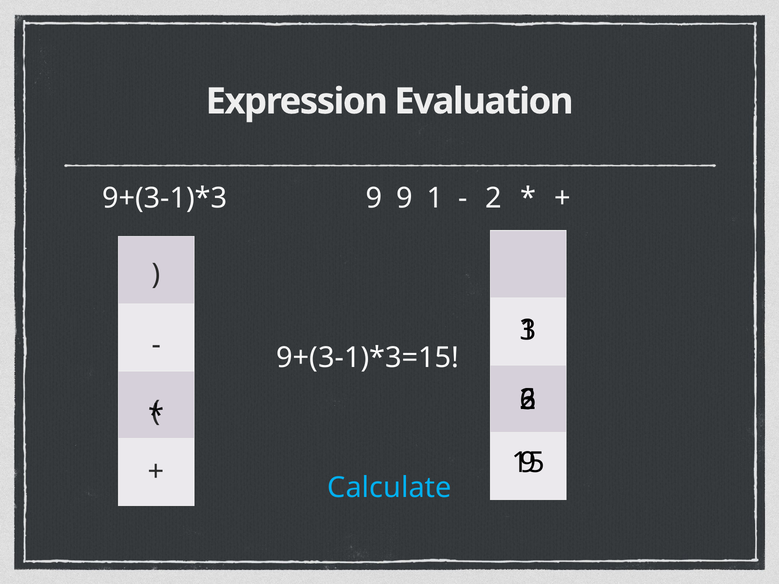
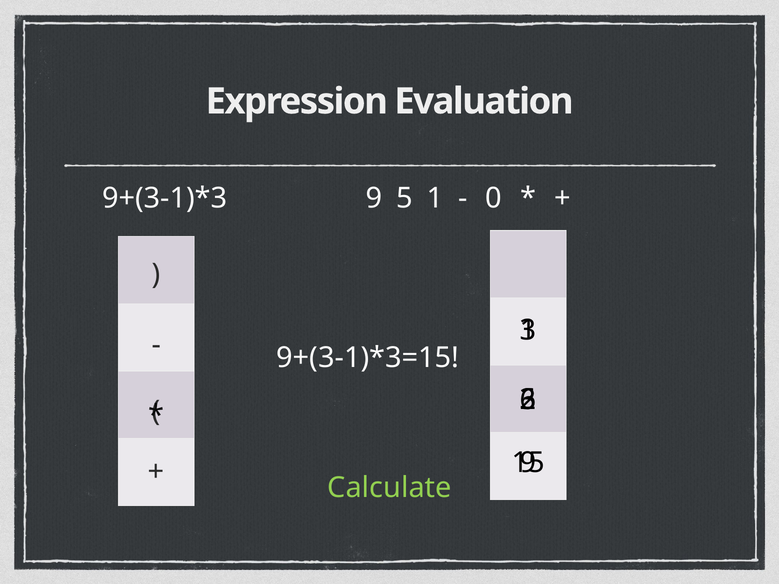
9 9: 9 -> 5
2 at (493, 198): 2 -> 0
Calculate colour: light blue -> light green
